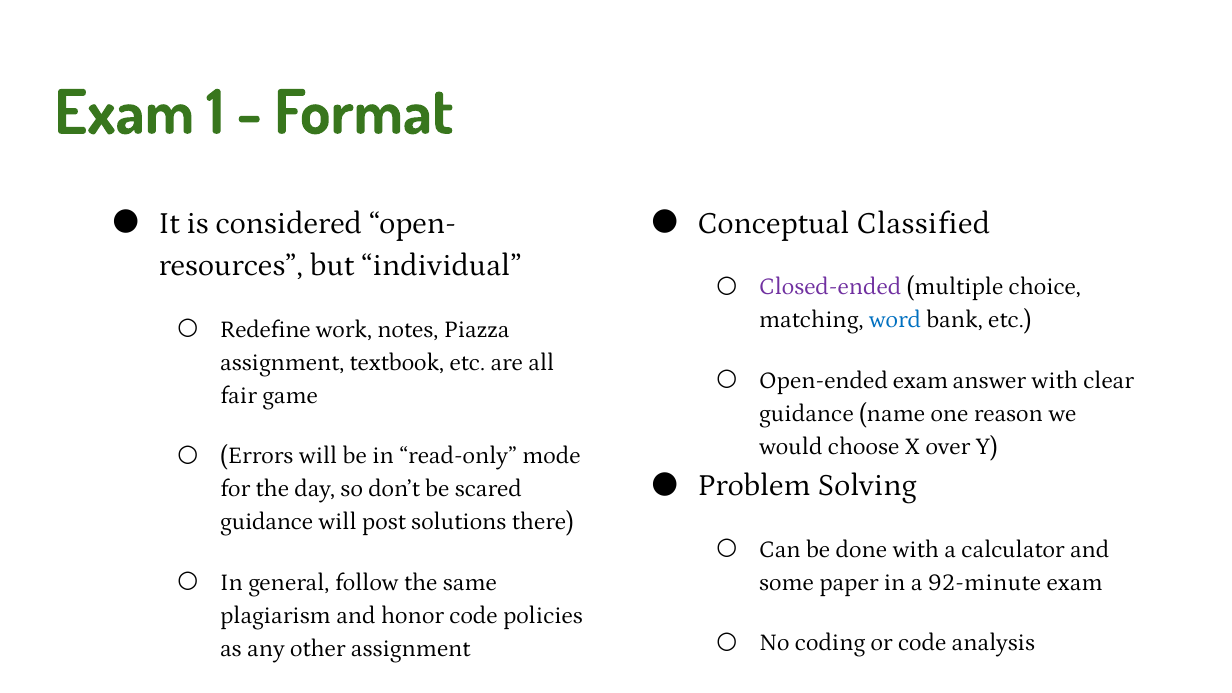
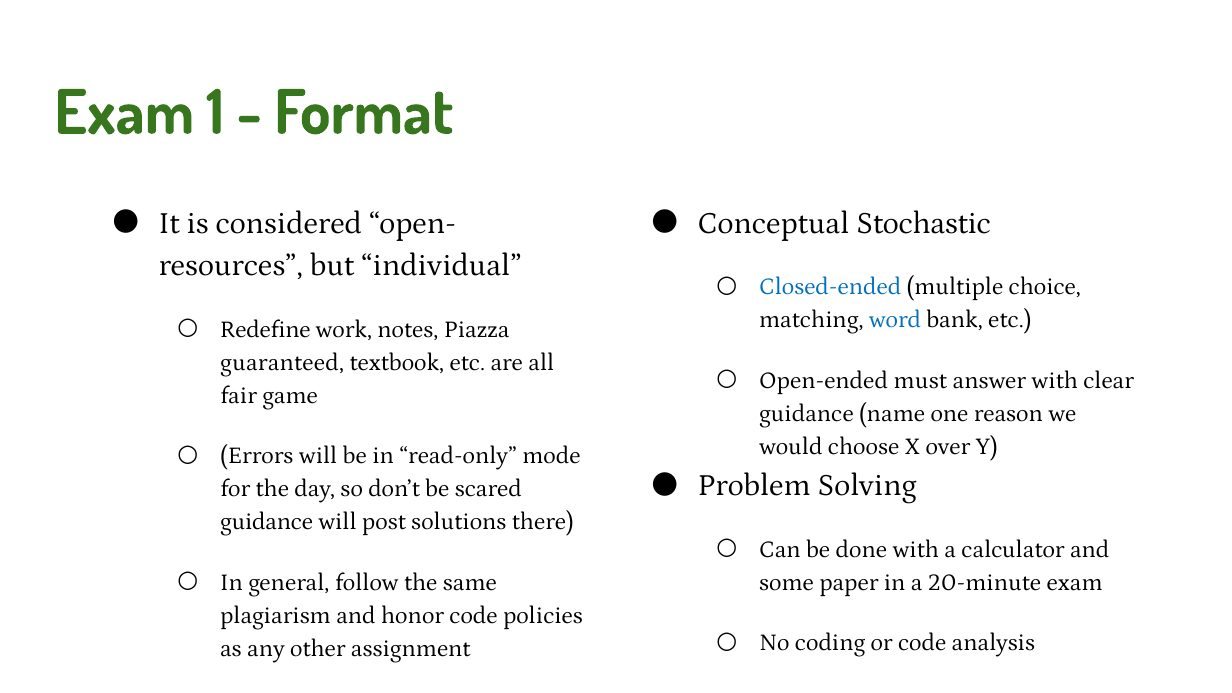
Classified: Classified -> Stochastic
Closed-ended colour: purple -> blue
assignment at (282, 362): assignment -> guaranteed
Open-ended exam: exam -> must
92-minute: 92-minute -> 20-minute
